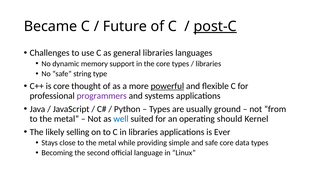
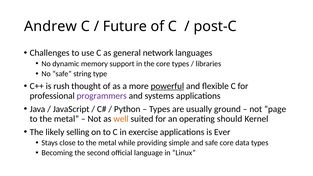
Became: Became -> Andrew
post-C underline: present -> none
general libraries: libraries -> network
is core: core -> rush
”from: ”from -> ”page
well colour: blue -> orange
in libraries: libraries -> exercise
